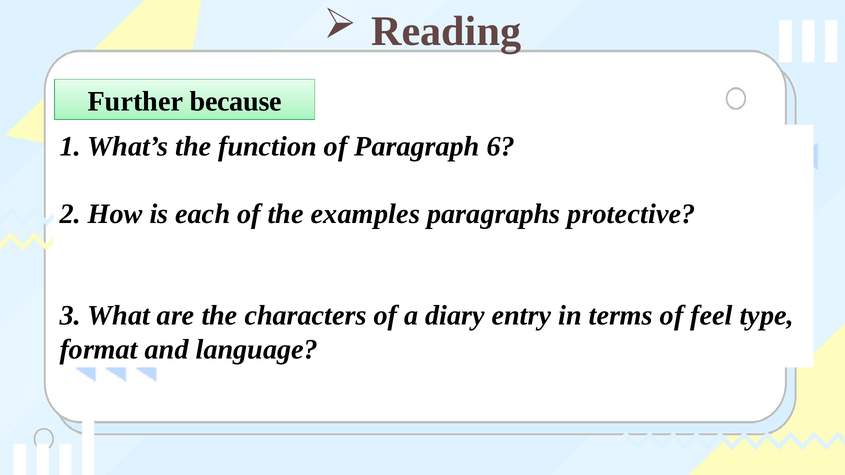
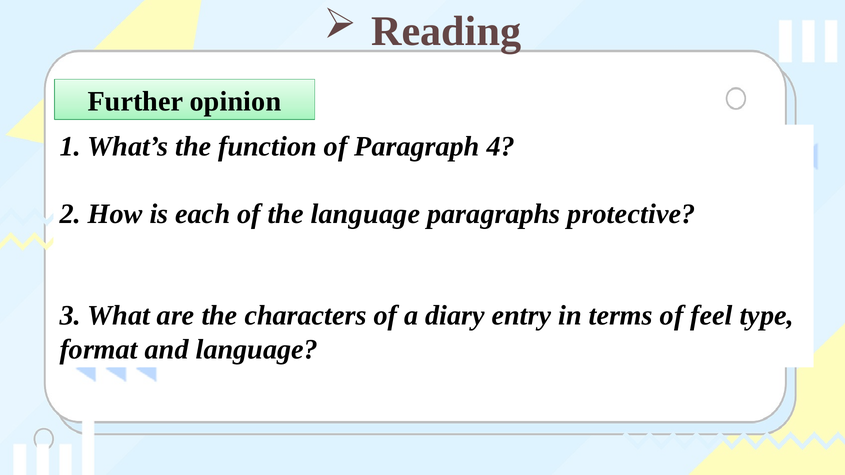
because: because -> opinion
6: 6 -> 4
the examples: examples -> language
